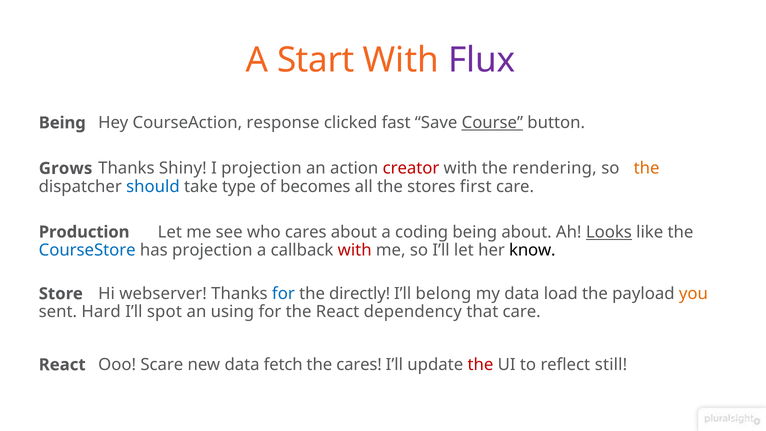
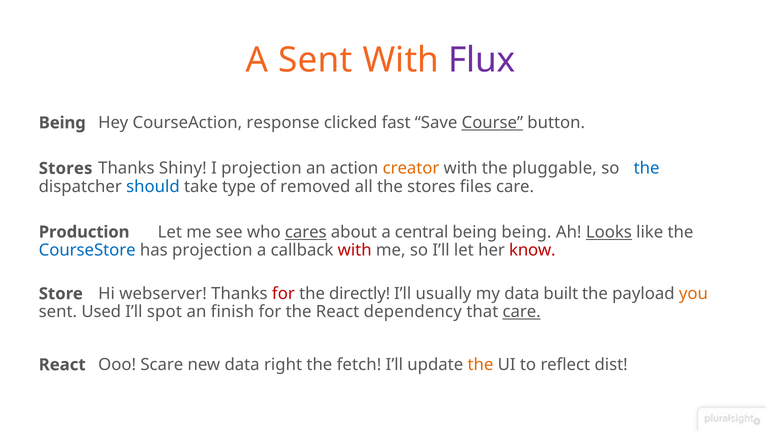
A Start: Start -> Sent
Grows at (66, 168): Grows -> Stores
creator colour: red -> orange
rendering: rendering -> pluggable
the at (647, 168) colour: orange -> blue
becomes: becomes -> removed
first: first -> files
cares at (306, 232) underline: none -> present
coding: coding -> central
being about: about -> being
know colour: black -> red
for at (283, 294) colour: blue -> red
belong: belong -> usually
load: load -> built
Hard: Hard -> Used
using: using -> finish
care at (522, 312) underline: none -> present
fetch: fetch -> right
the cares: cares -> fetch
the at (480, 365) colour: red -> orange
still: still -> dist
